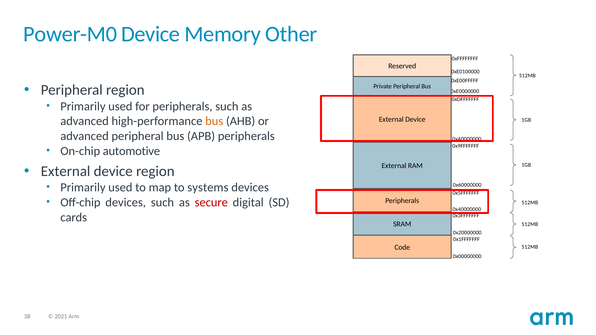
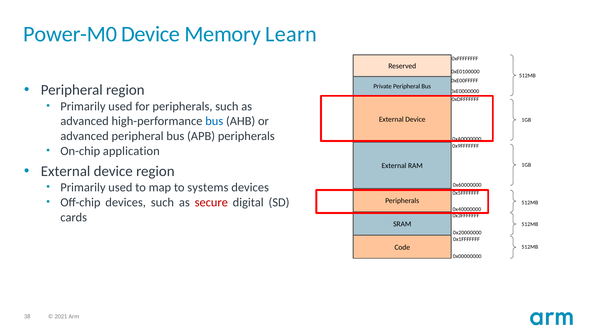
Other: Other -> Learn
bus at (214, 121) colour: orange -> blue
automotive: automotive -> application
